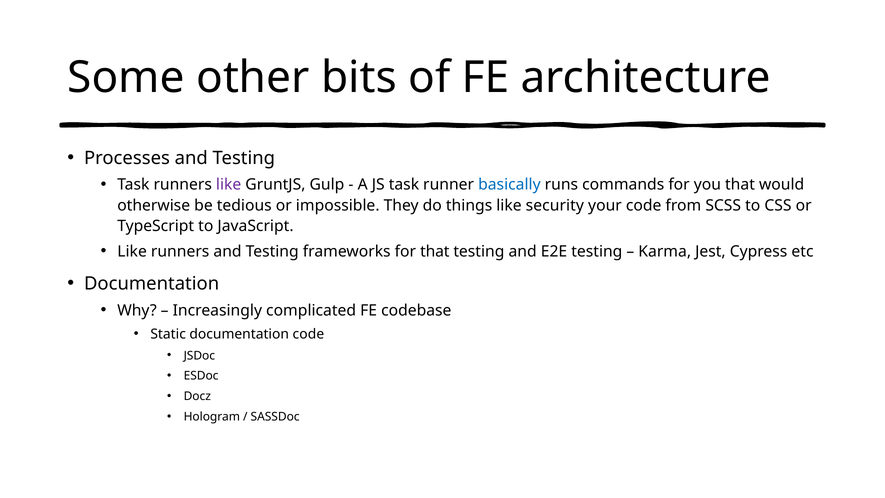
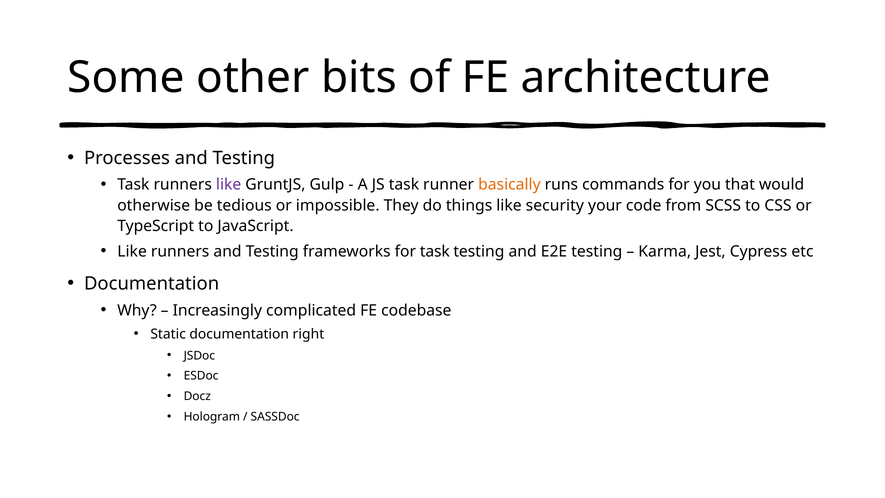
basically colour: blue -> orange
for that: that -> task
documentation code: code -> right
